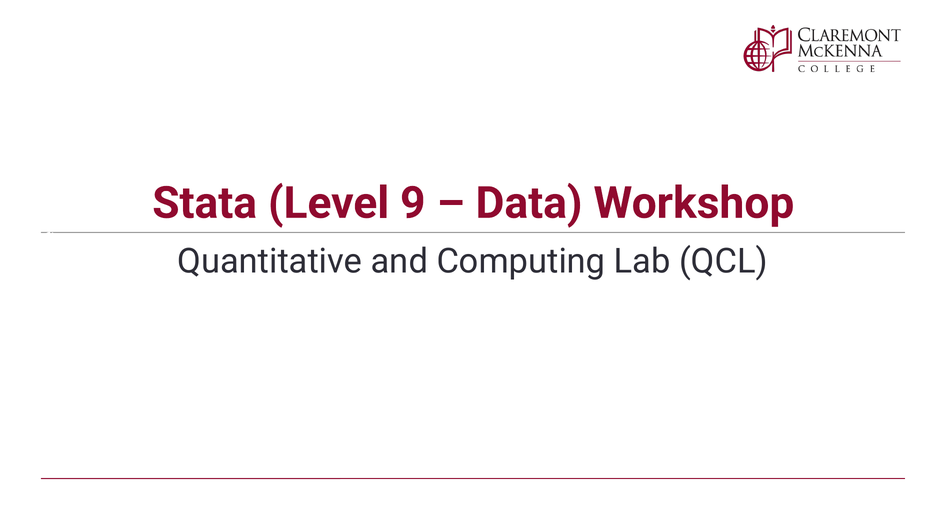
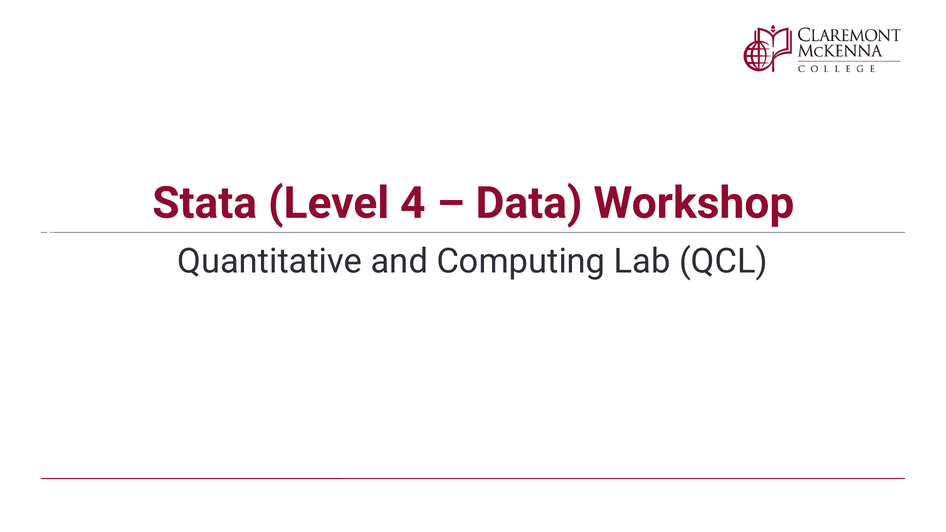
9: 9 -> 4
